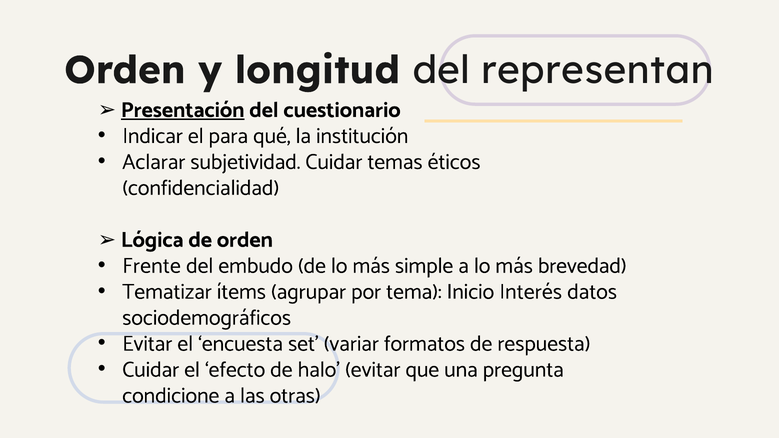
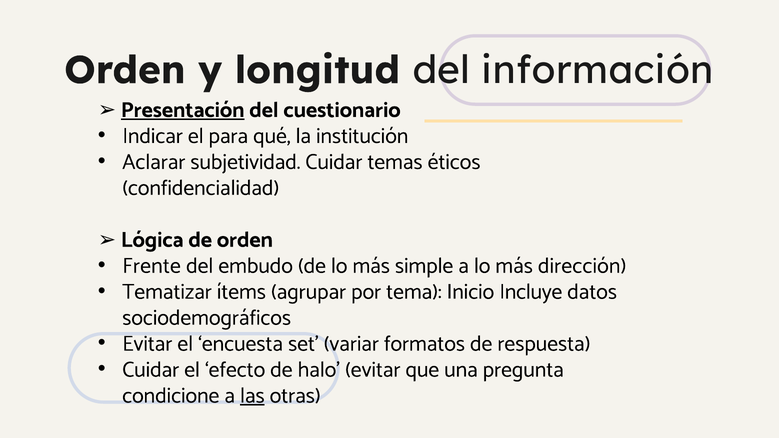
representan: representan -> información
brevedad: brevedad -> dirección
Interés: Interés -> Incluye
las underline: none -> present
